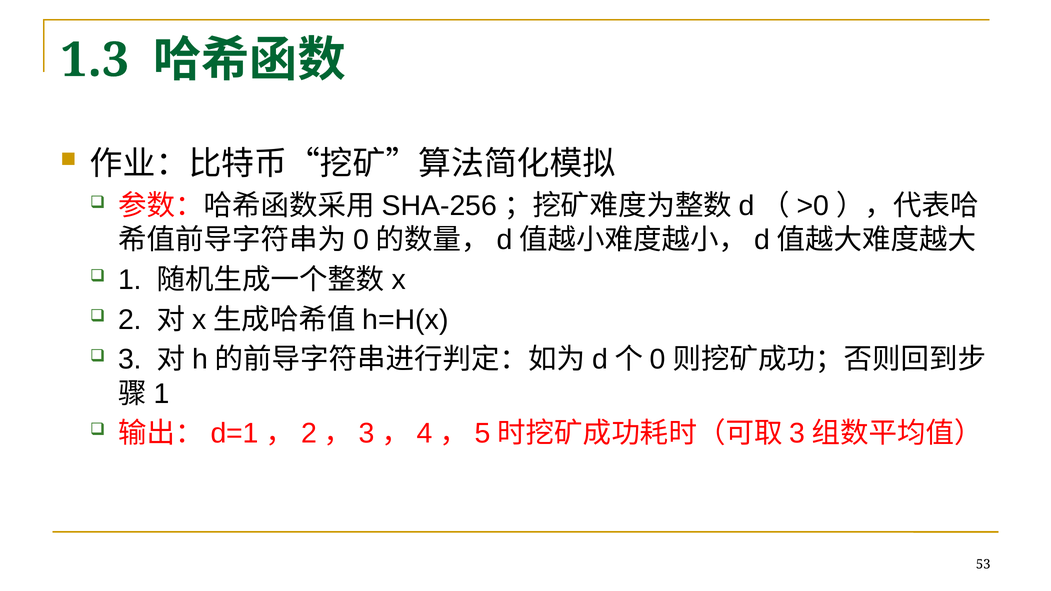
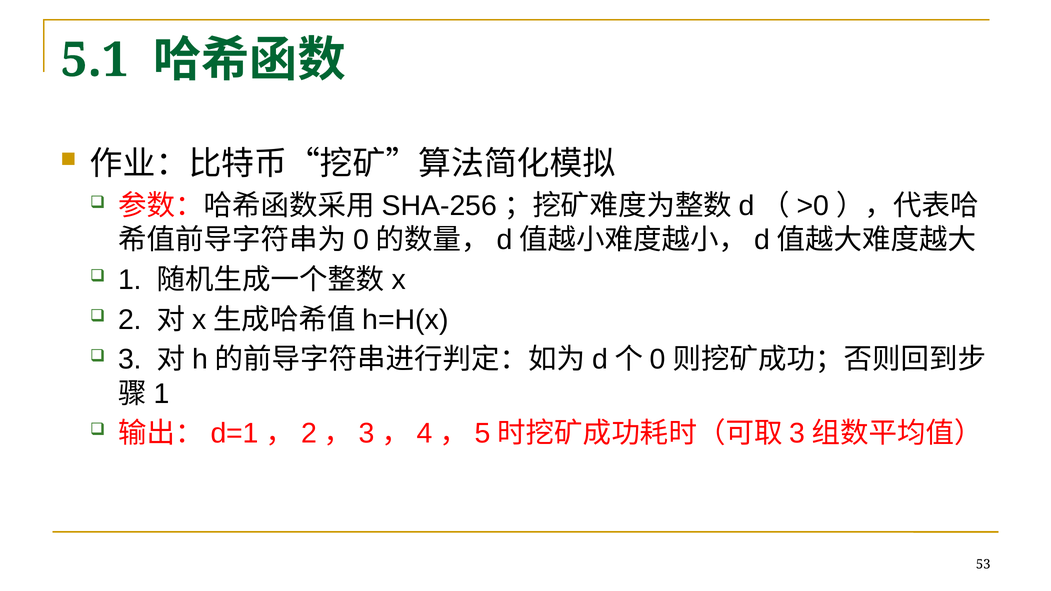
1.3: 1.3 -> 5.1
